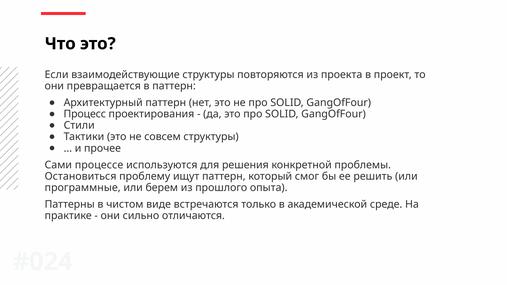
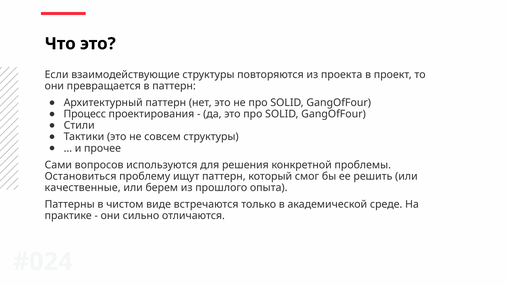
процессе: процессе -> вопросов
программные: программные -> качественные
